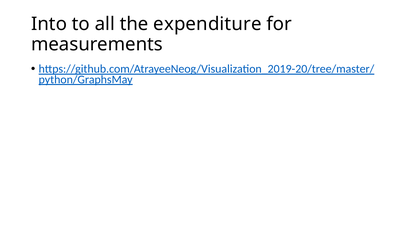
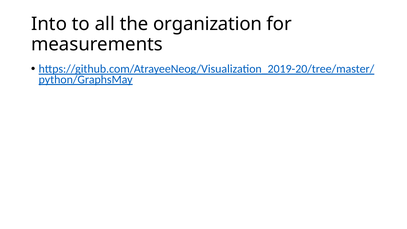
expenditure: expenditure -> organization
